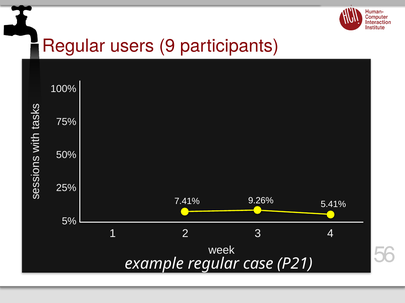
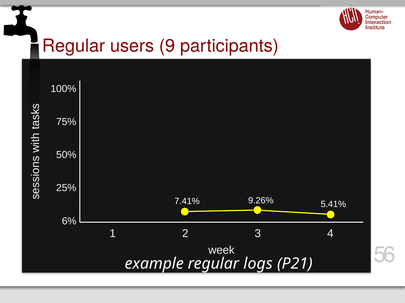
5%: 5% -> 6%
case: case -> logs
